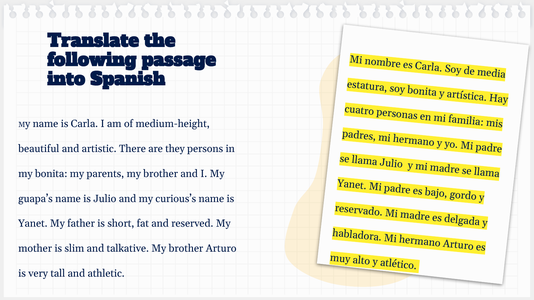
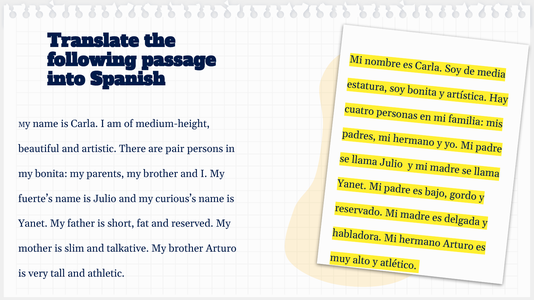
they: they -> pair
guapa’s: guapa’s -> fuerte’s
